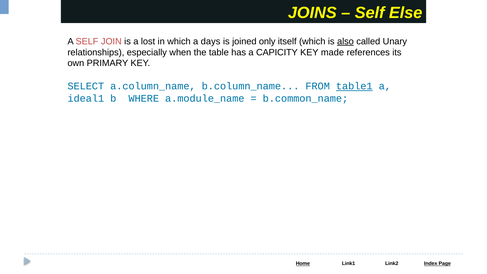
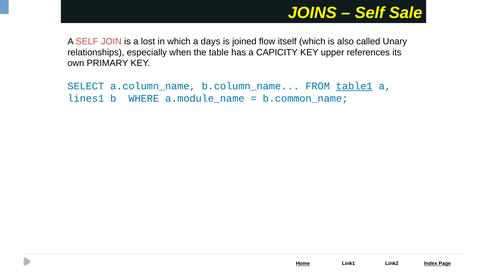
Else: Else -> Sale
only: only -> flow
also underline: present -> none
made: made -> upper
ideal1: ideal1 -> lines1
